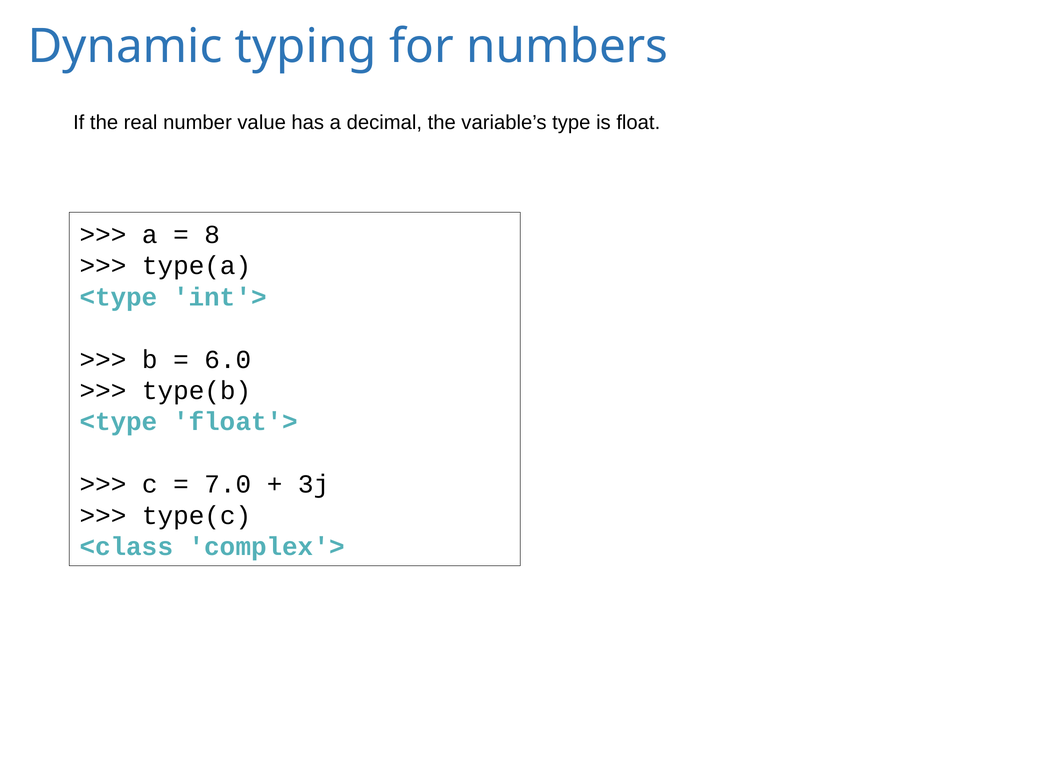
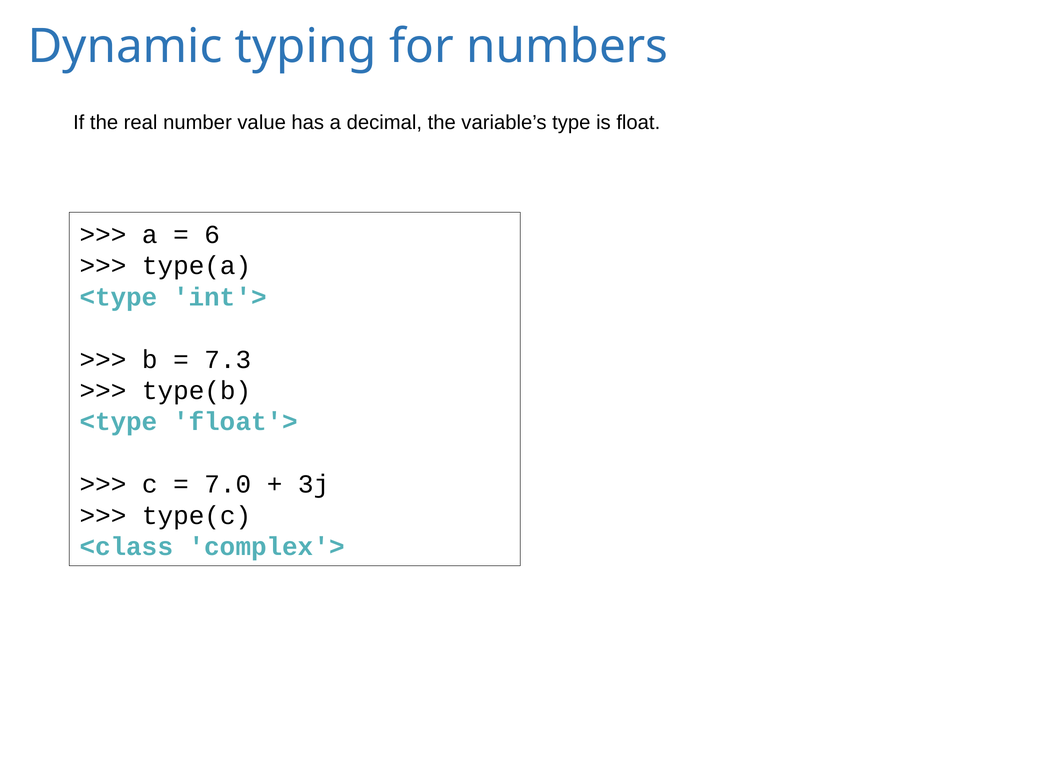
8: 8 -> 6
6.0: 6.0 -> 7.3
